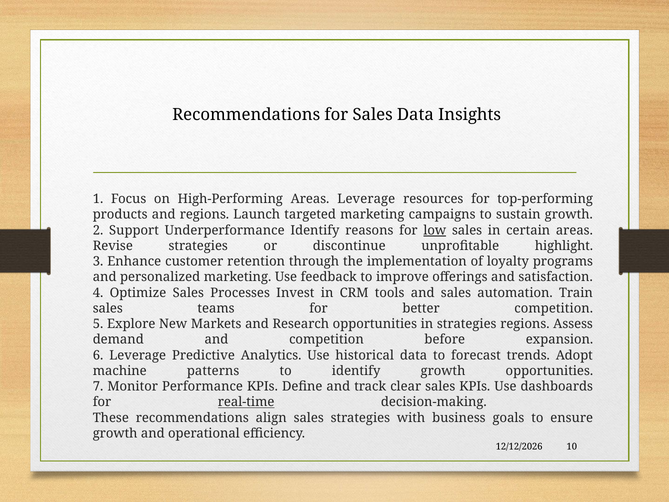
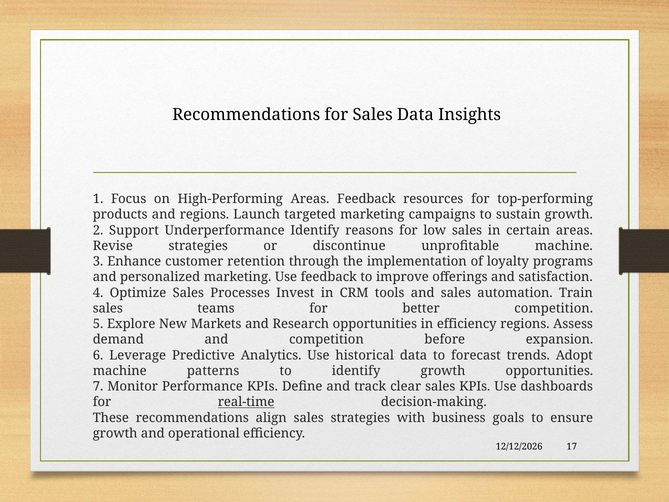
Areas Leverage: Leverage -> Feedback
low underline: present -> none
unprofitable highlight: highlight -> machine
in strategies: strategies -> efficiency
10: 10 -> 17
